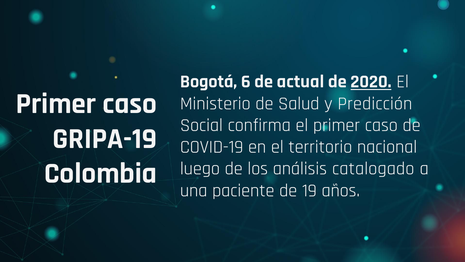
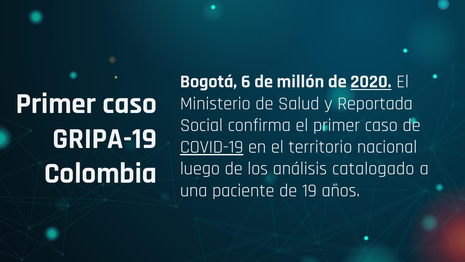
actual: actual -> millón
Predicción: Predicción -> Reportada
COVID-19 underline: none -> present
